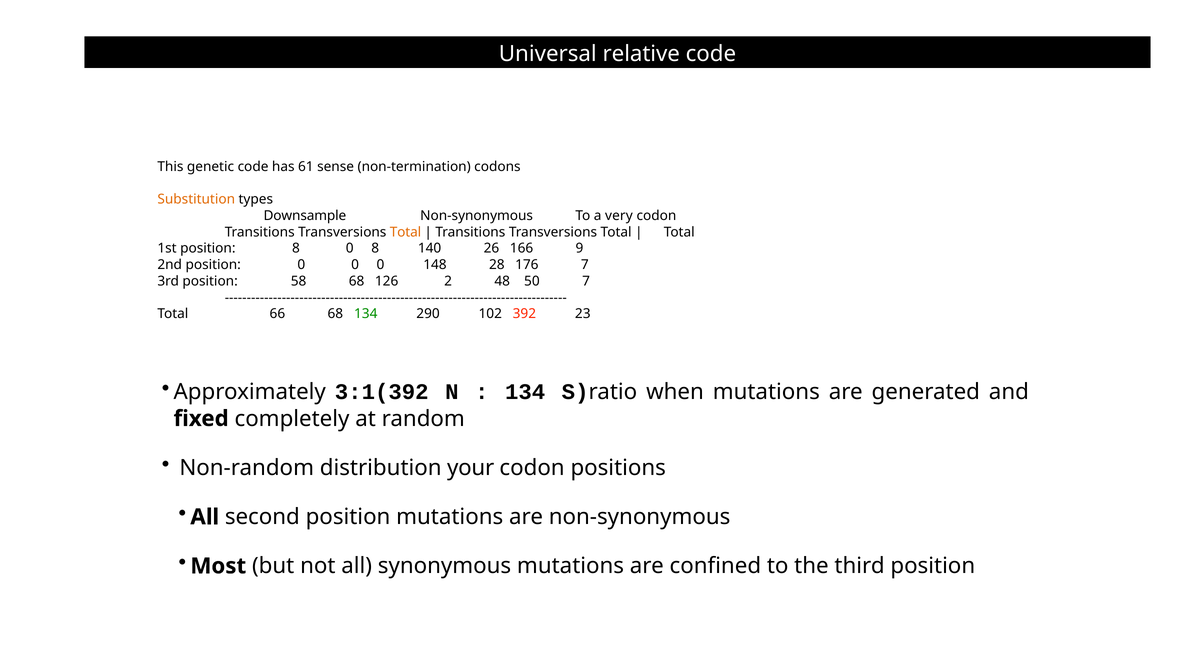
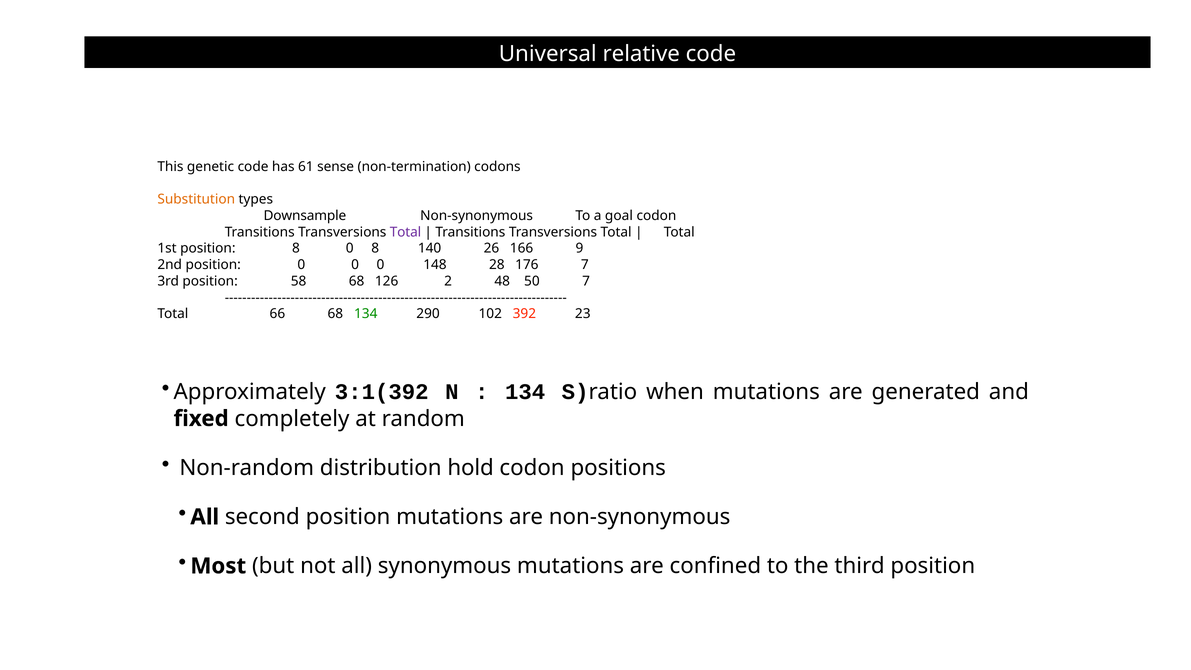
very: very -> goal
Total at (405, 232) colour: orange -> purple
your: your -> hold
